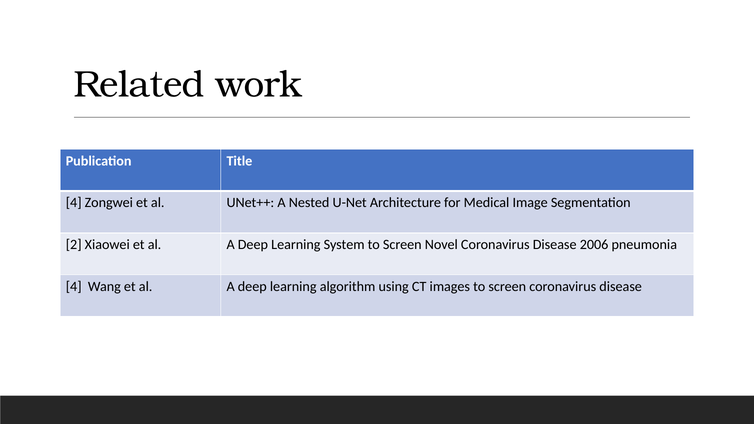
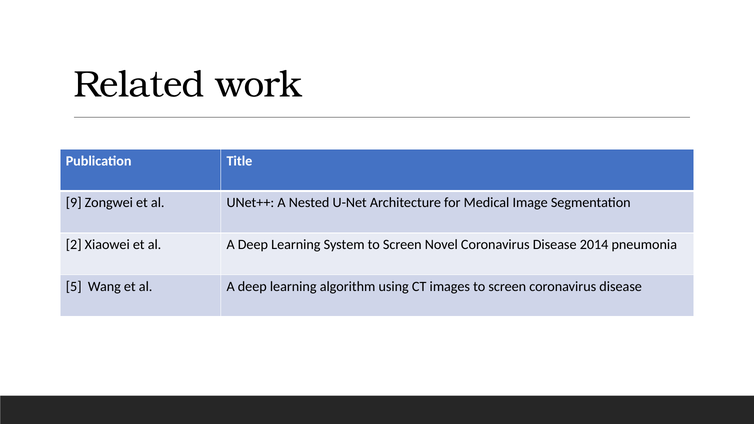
4 at (74, 203): 4 -> 9
2006: 2006 -> 2014
4 at (74, 286): 4 -> 5
